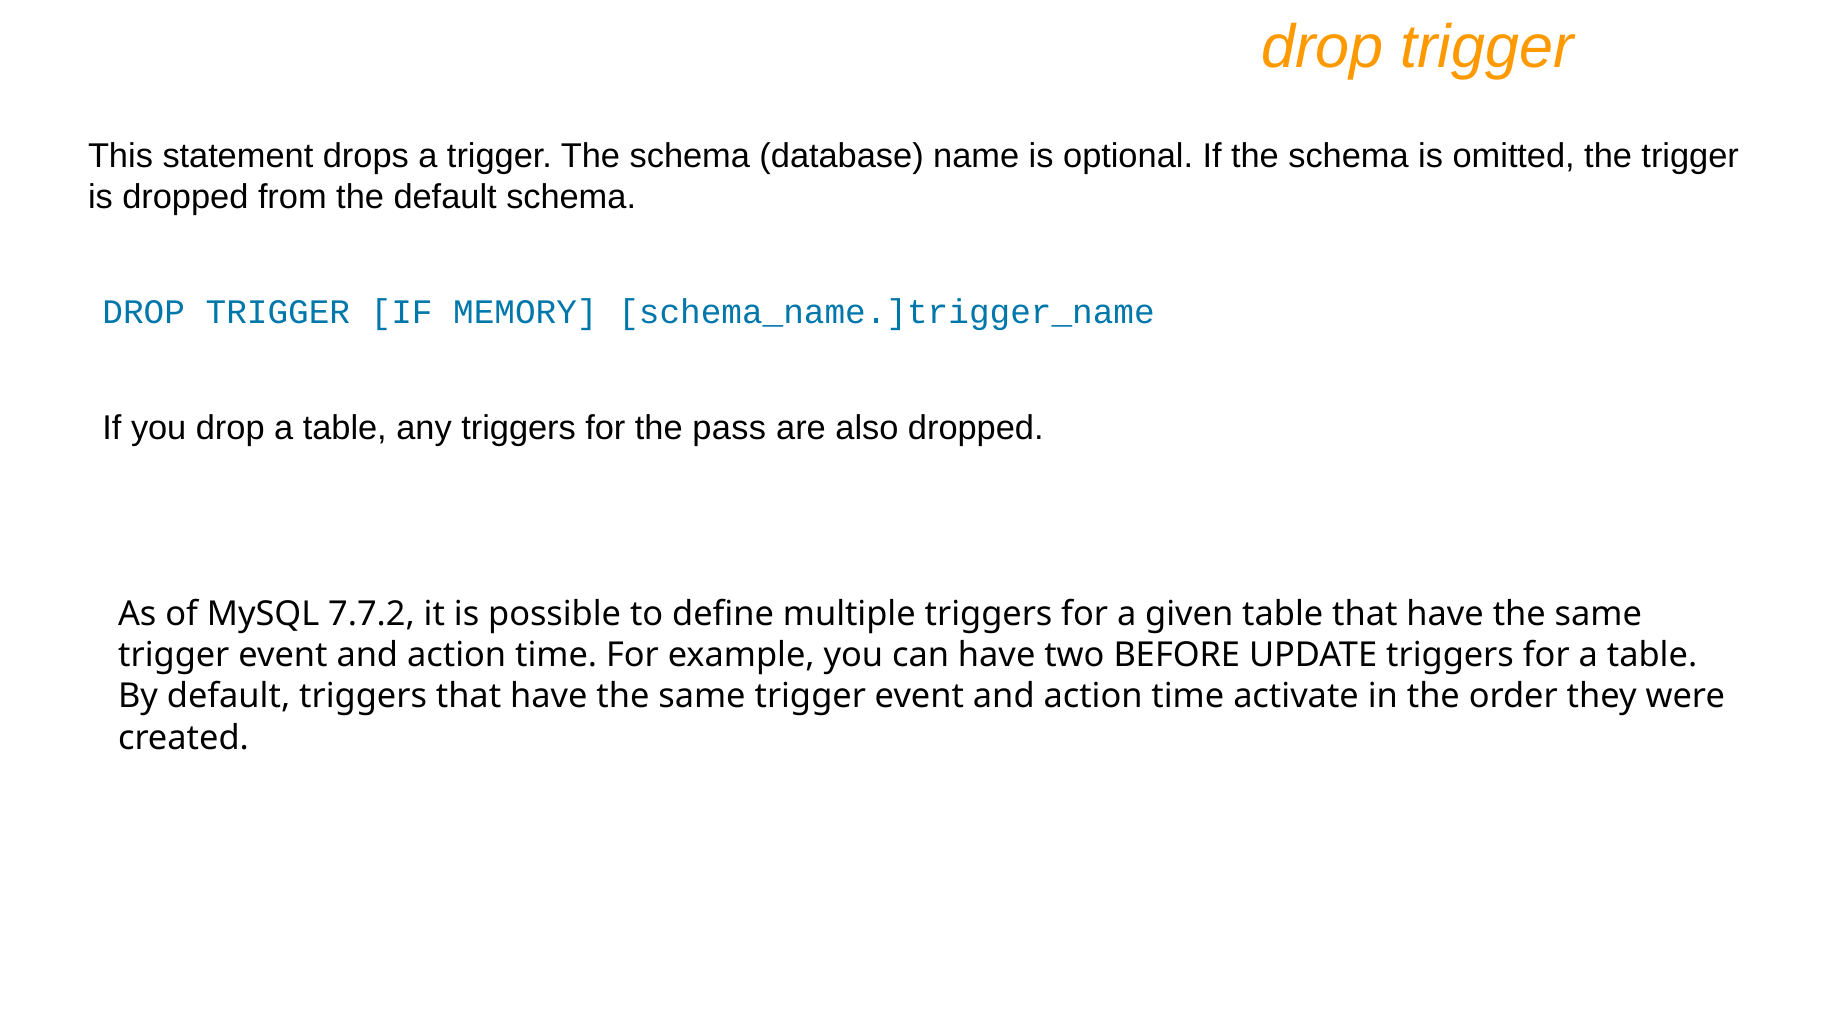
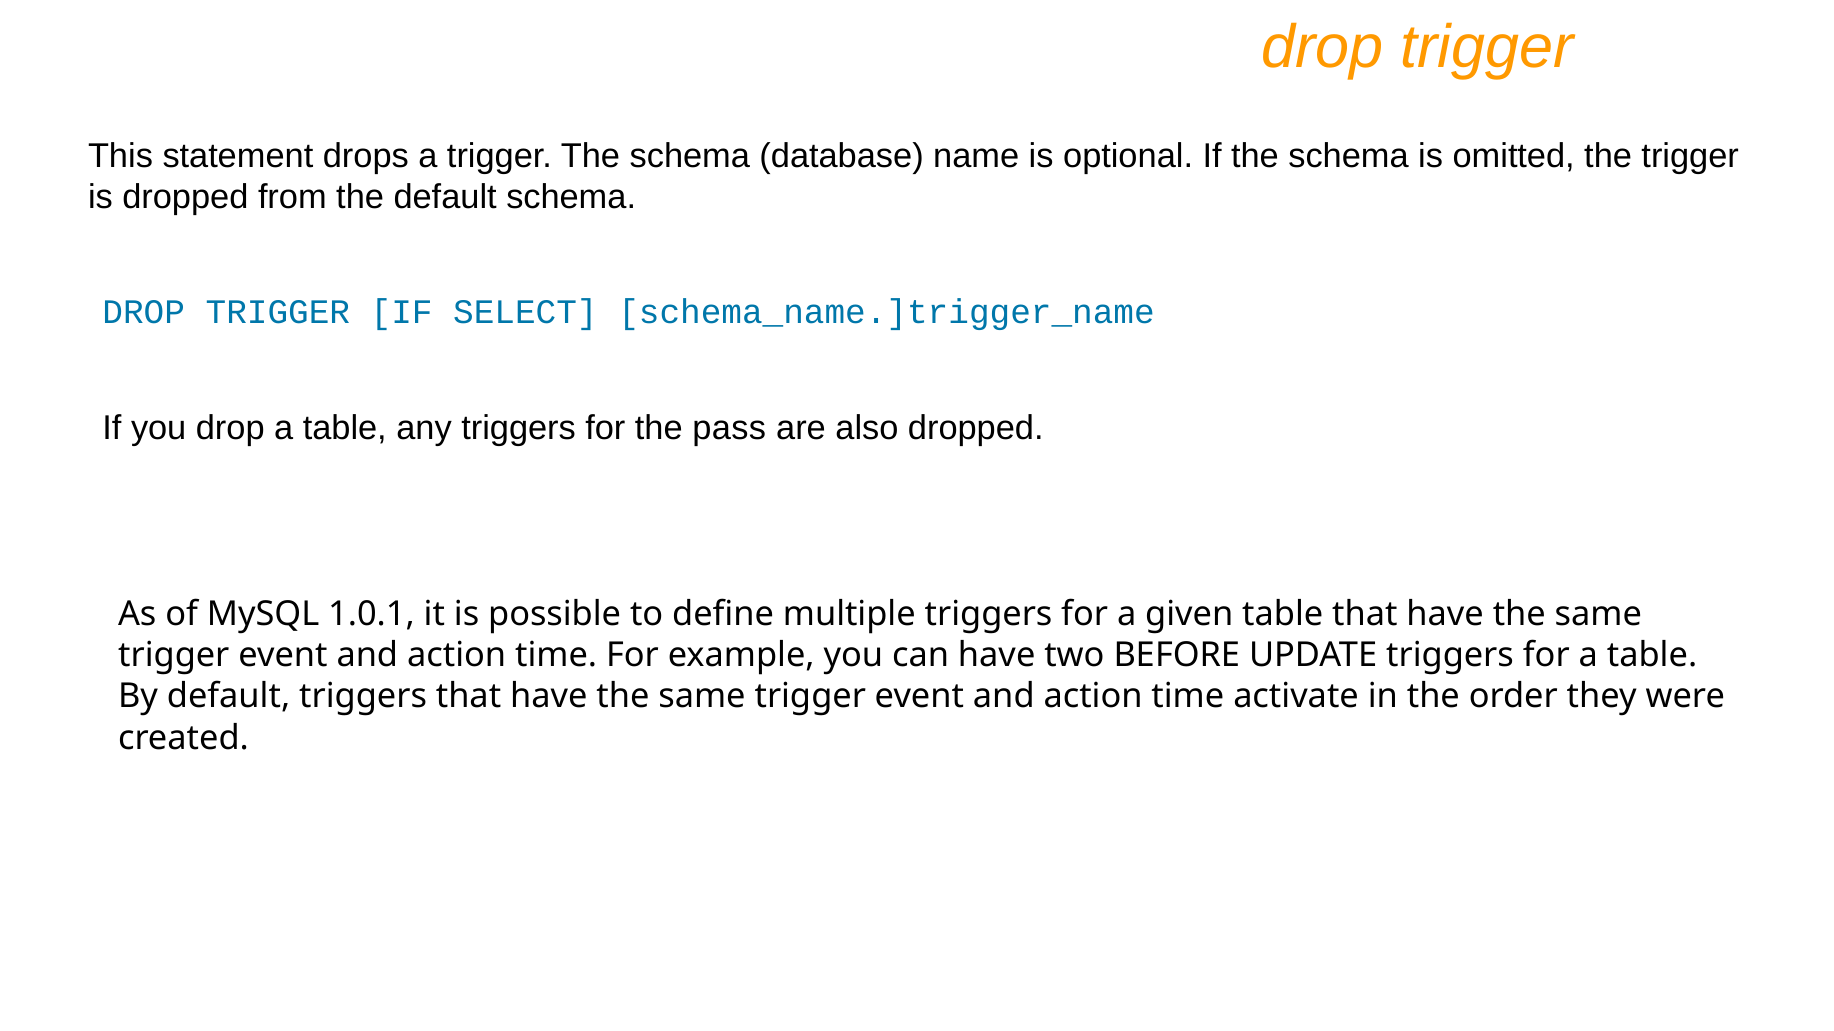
MEMORY: MEMORY -> SELECT
7.7.2: 7.7.2 -> 1.0.1
